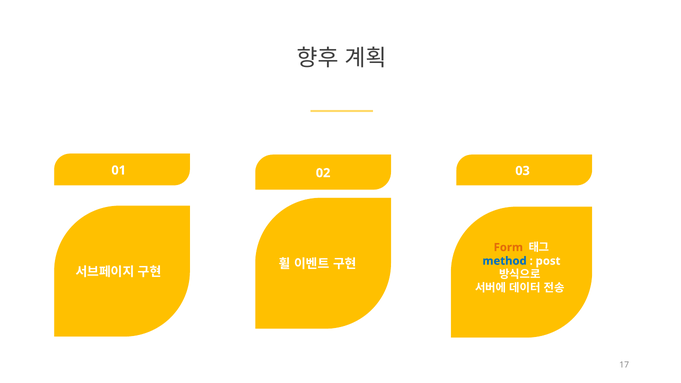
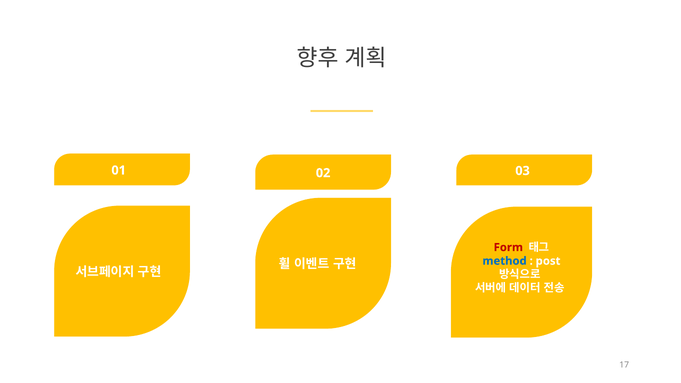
Form colour: orange -> red
